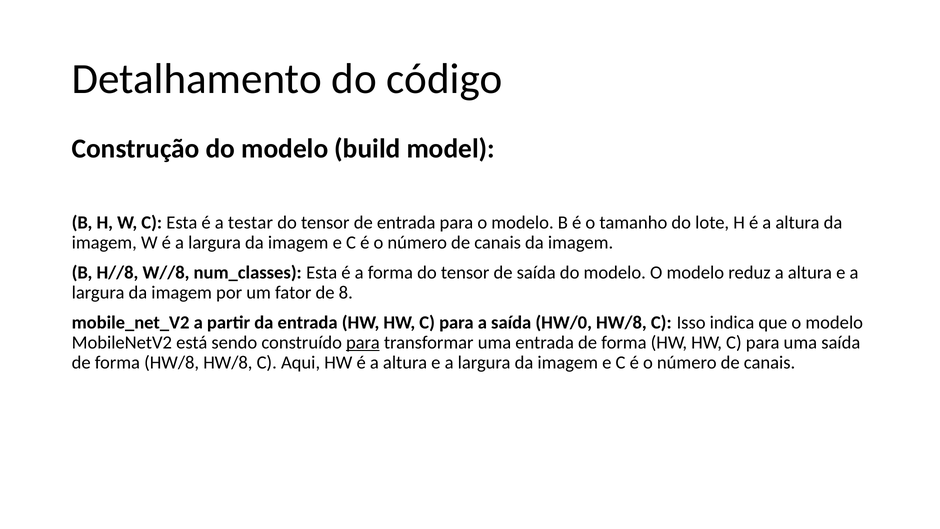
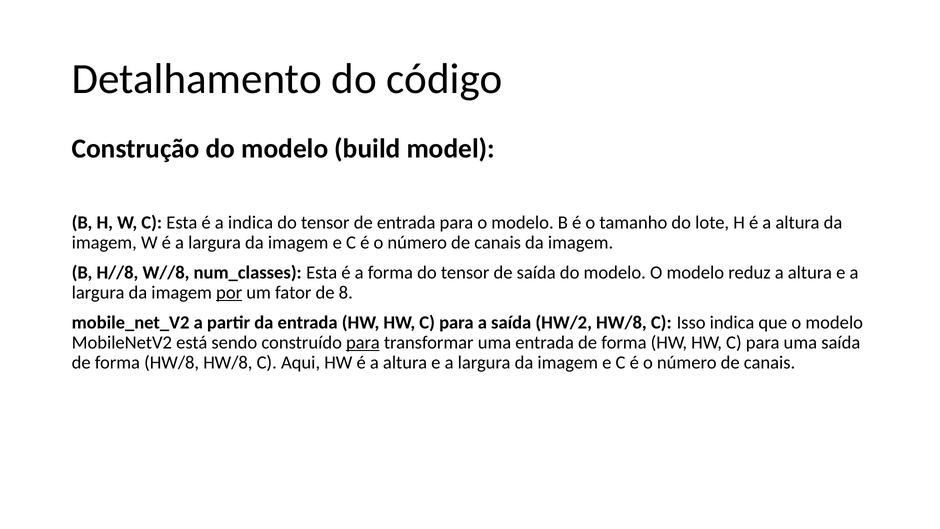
a testar: testar -> indica
por underline: none -> present
HW/0: HW/0 -> HW/2
